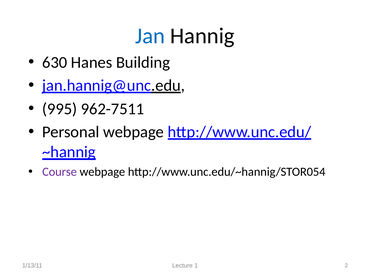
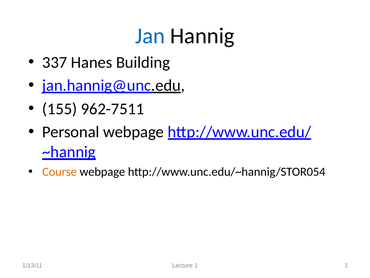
630: 630 -> 337
995: 995 -> 155
Course colour: purple -> orange
